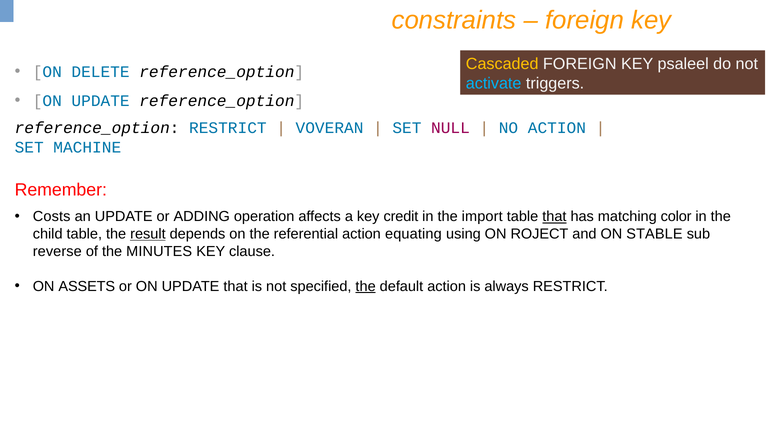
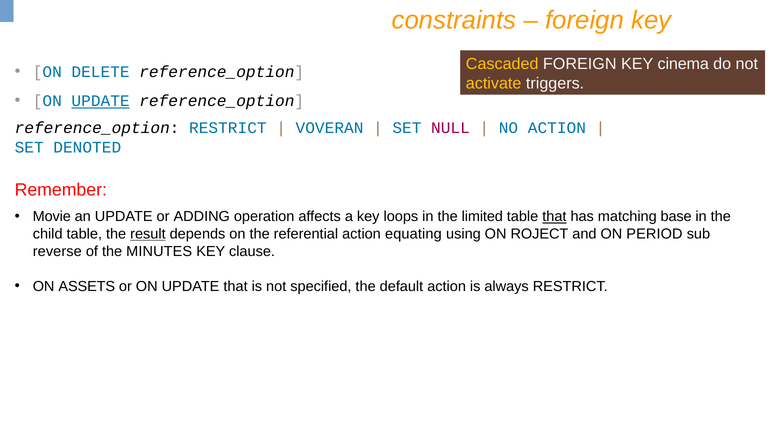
psaleel: psaleel -> cinema
activate colour: light blue -> yellow
UPDATE at (101, 101) underline: none -> present
MACHINE: MACHINE -> DENOTED
Costs: Costs -> Movie
credit: credit -> loops
import: import -> limited
color: color -> base
STABLE: STABLE -> PERIOD
the at (366, 286) underline: present -> none
